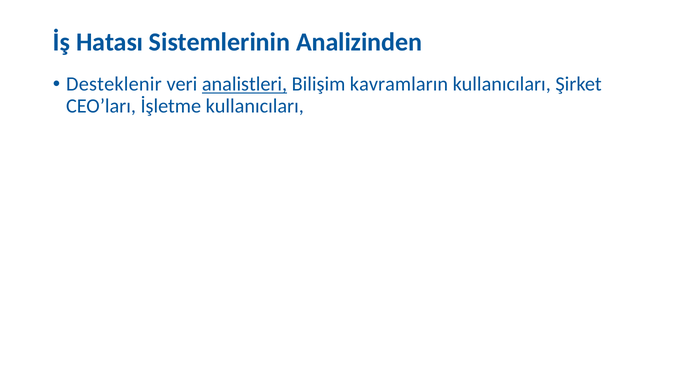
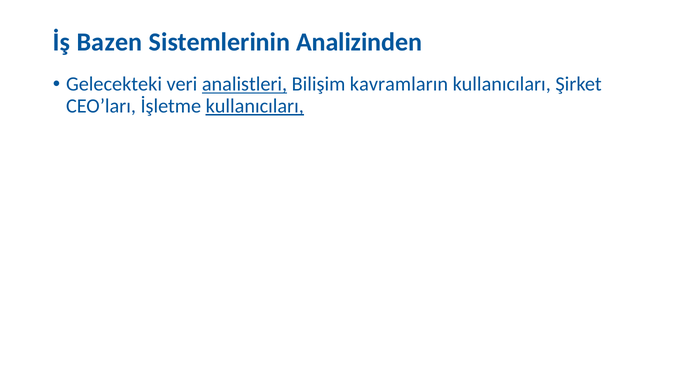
Hatası: Hatası -> Bazen
Desteklenir: Desteklenir -> Gelecekteki
kullanıcıları at (255, 106) underline: none -> present
